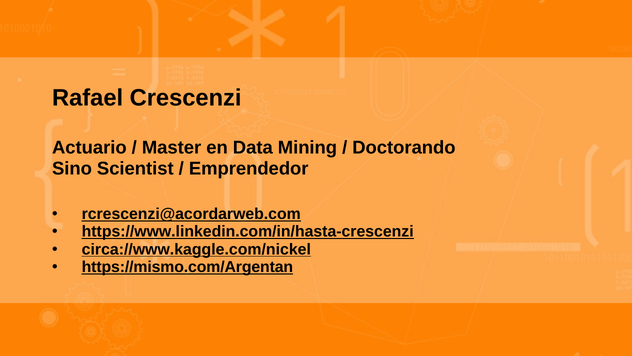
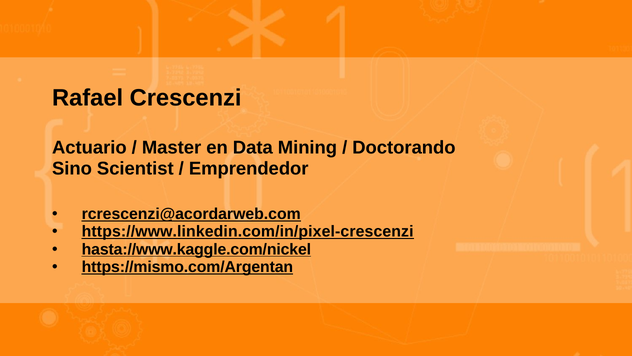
https://www.linkedin.com/in/hasta-crescenzi: https://www.linkedin.com/in/hasta-crescenzi -> https://www.linkedin.com/in/pixel-crescenzi
circa://www.kaggle.com/nickel: circa://www.kaggle.com/nickel -> hasta://www.kaggle.com/nickel
